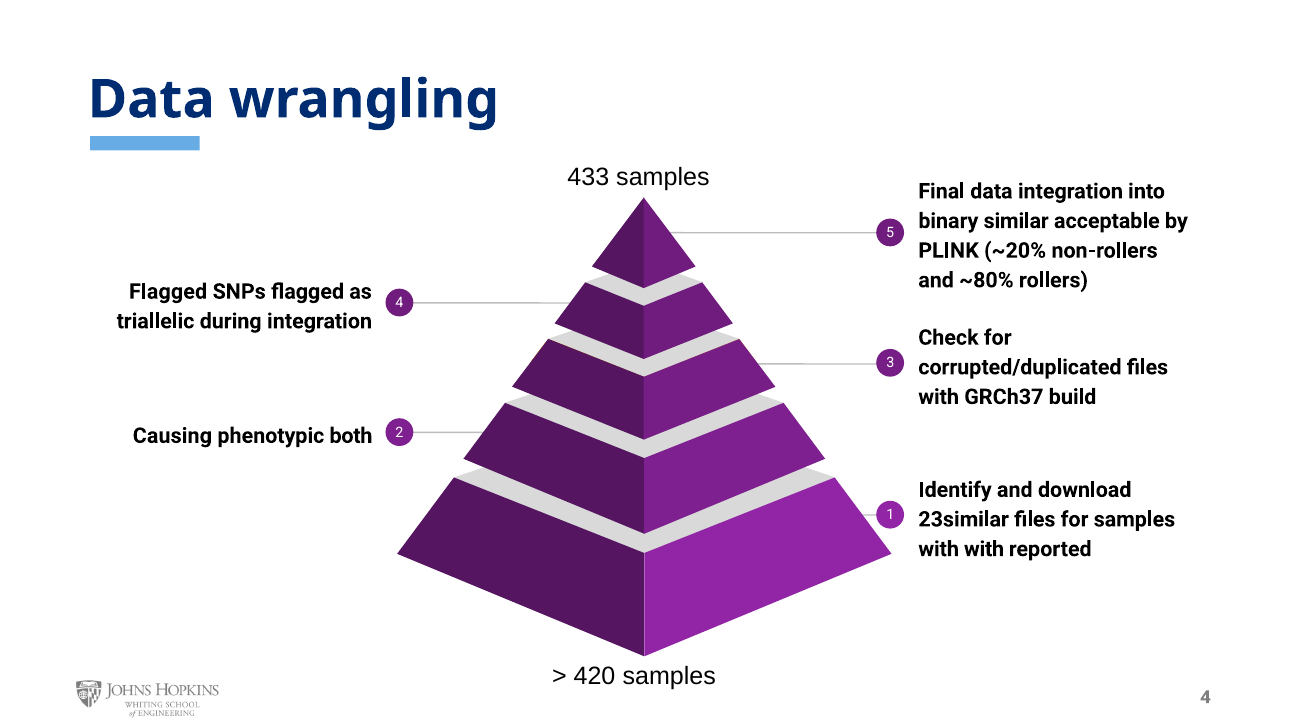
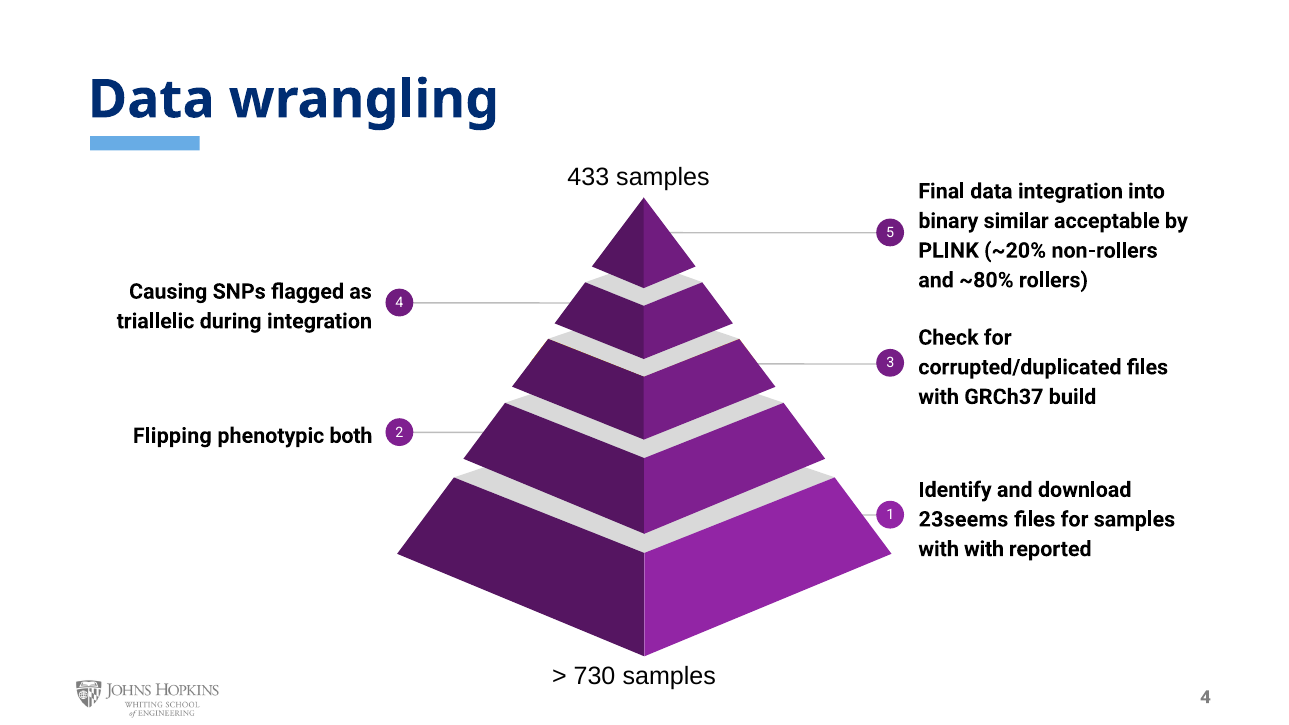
Flagged at (168, 292): Flagged -> Causing
Causing: Causing -> Flipping
23similar: 23similar -> 23seems
420: 420 -> 730
